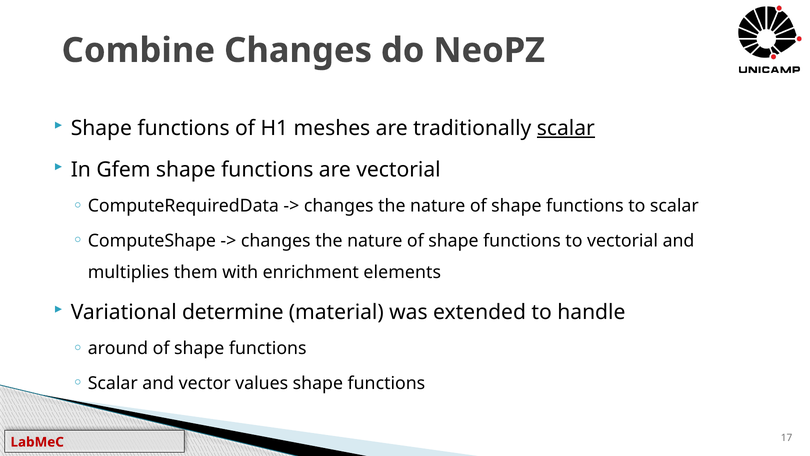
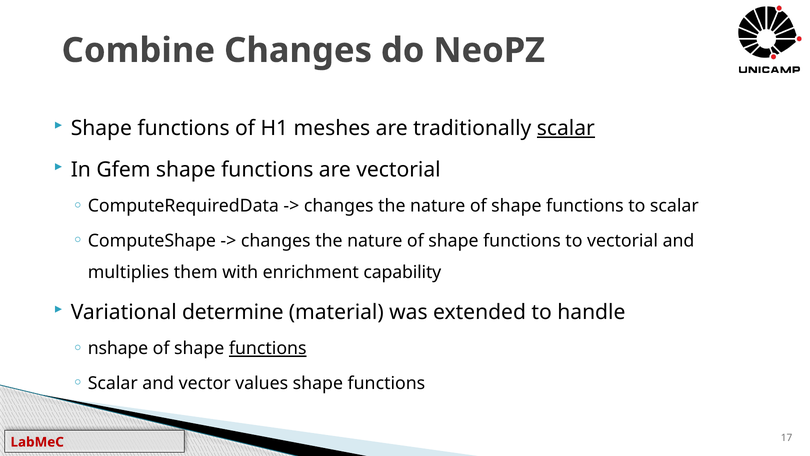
elements: elements -> capability
around: around -> nshape
functions at (268, 348) underline: none -> present
